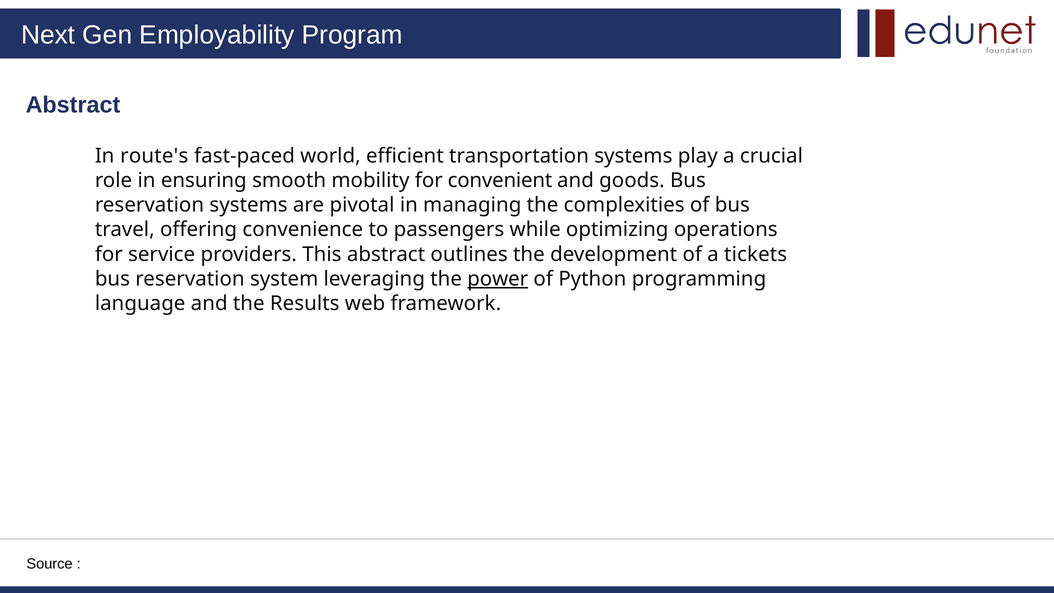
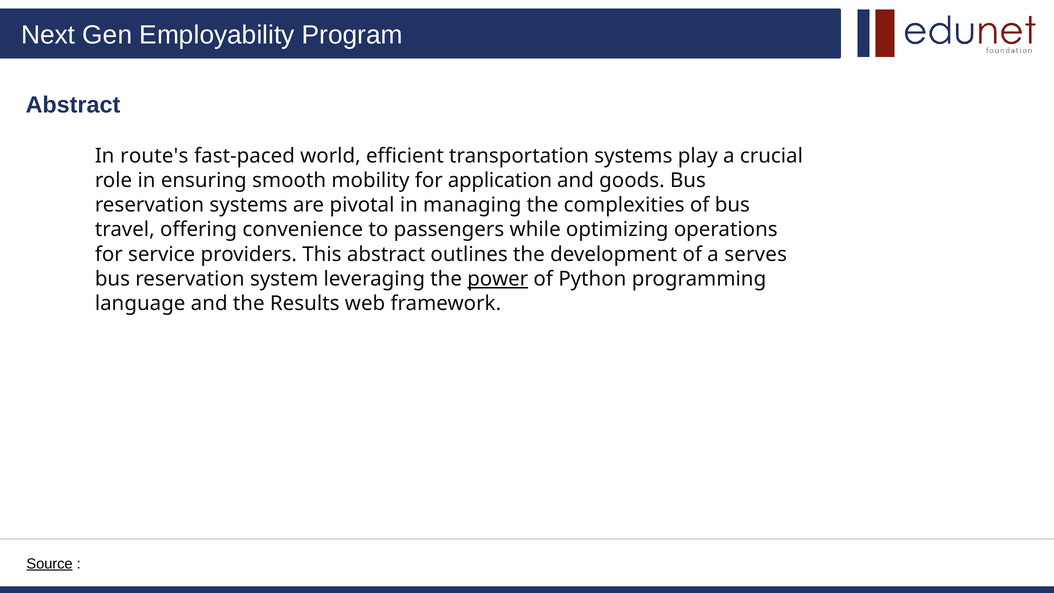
convenient: convenient -> application
tickets: tickets -> serves
Source underline: none -> present
